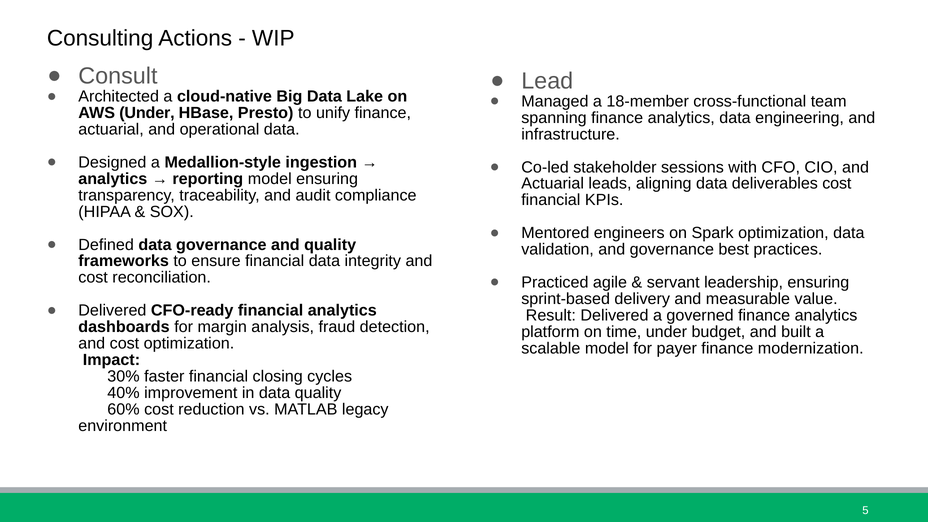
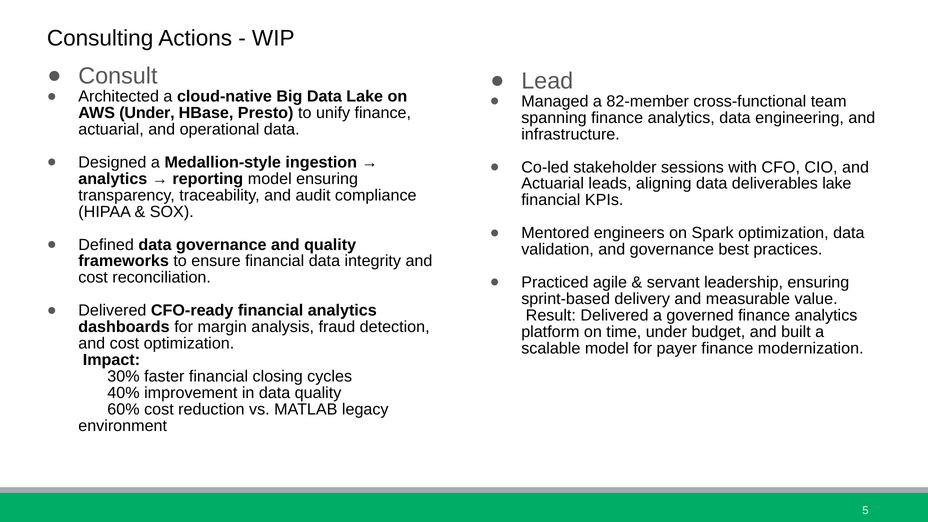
18-member: 18-member -> 82-member
deliverables cost: cost -> lake
